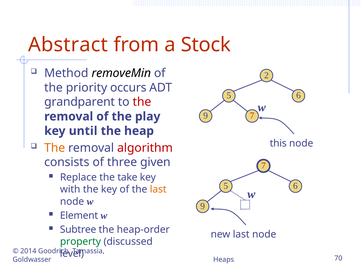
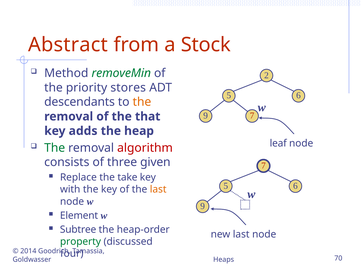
removeMin colour: black -> green
occurs: occurs -> stores
grandparent: grandparent -> descendants
the at (142, 102) colour: red -> orange
play: play -> that
until: until -> adds
this: this -> leaf
The at (55, 148) colour: orange -> green
level: level -> four
